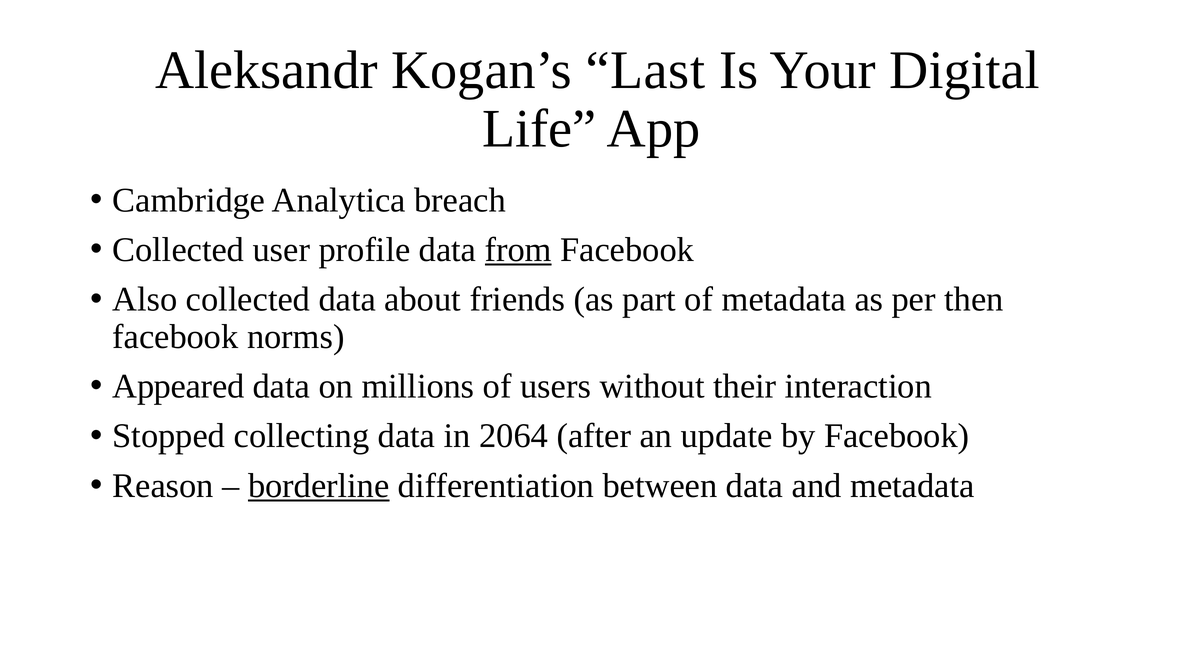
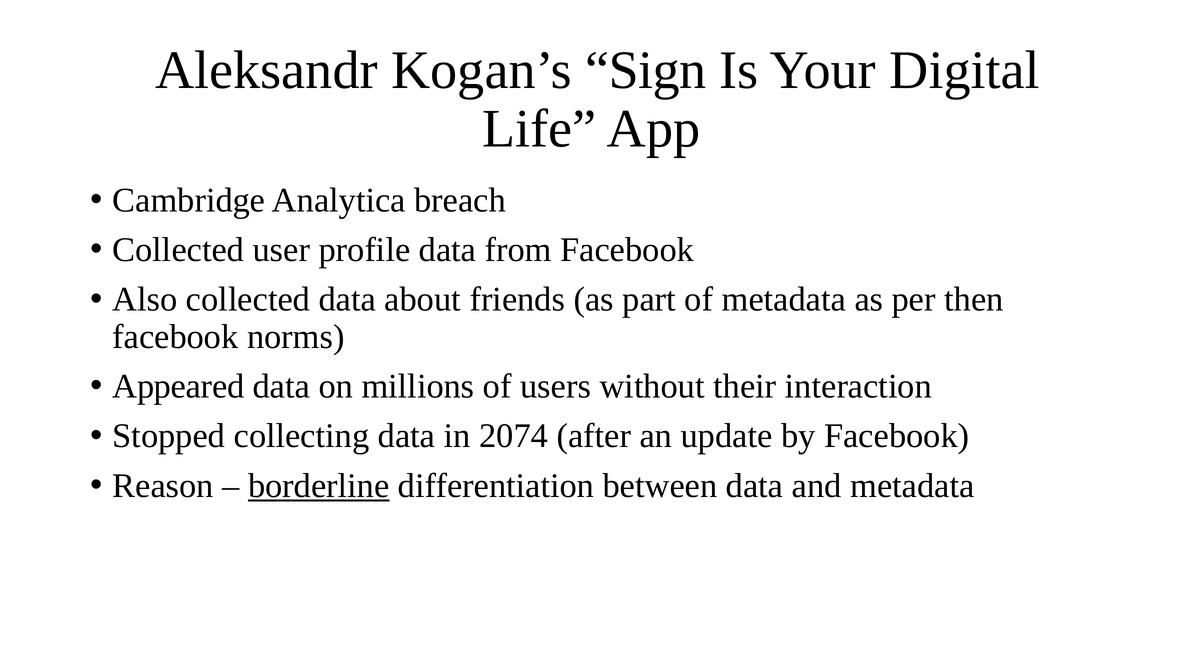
Last: Last -> Sign
from underline: present -> none
2064: 2064 -> 2074
